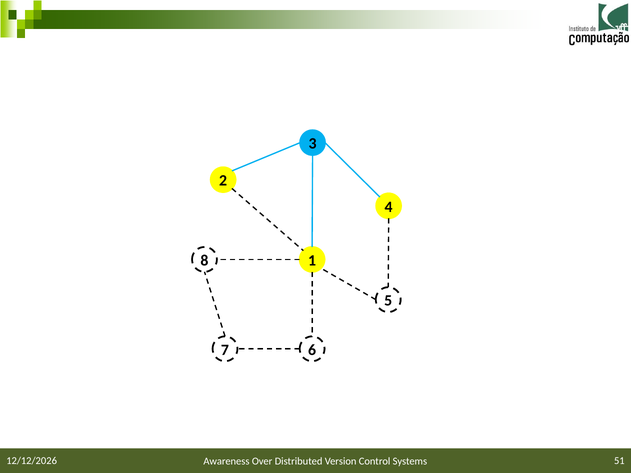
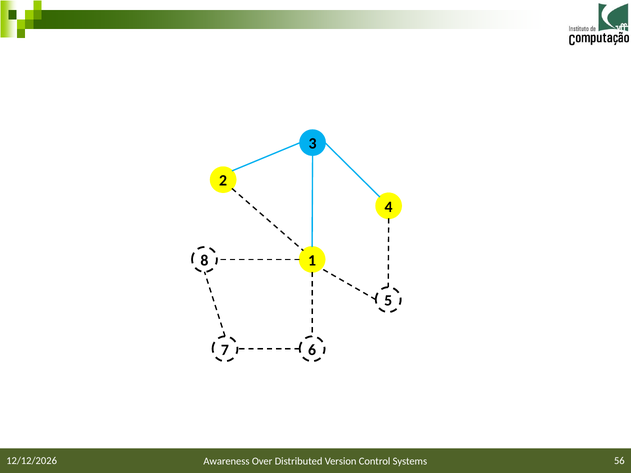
51: 51 -> 56
